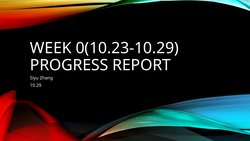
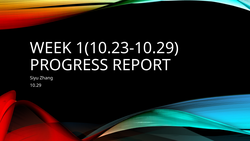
0(10.23-10.29: 0(10.23-10.29 -> 1(10.23-10.29
